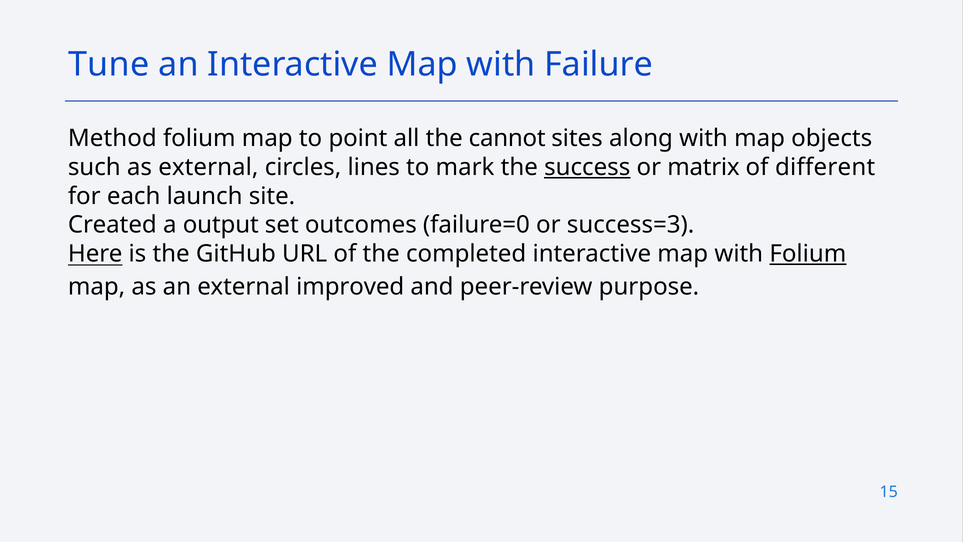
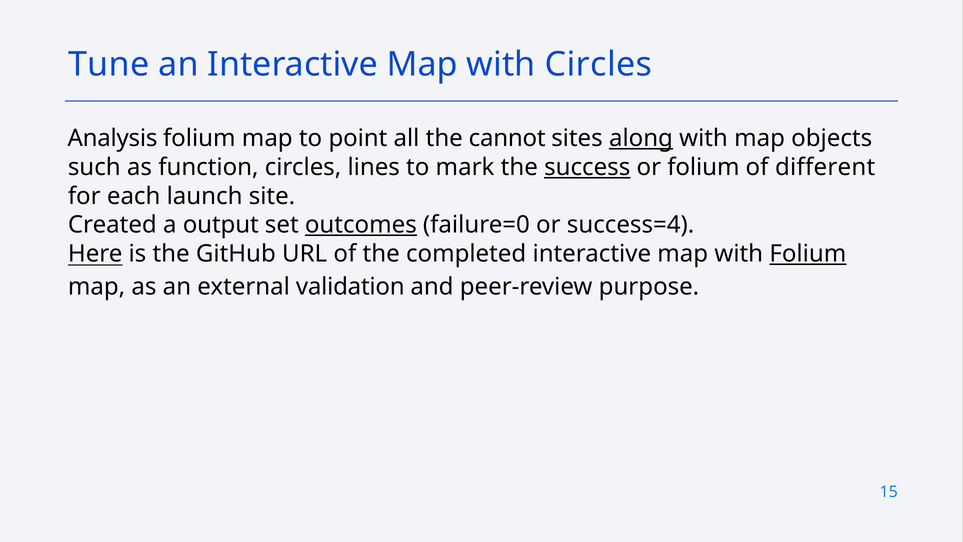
with Failure: Failure -> Circles
Method: Method -> Analysis
along underline: none -> present
as external: external -> function
or matrix: matrix -> folium
outcomes underline: none -> present
success=3: success=3 -> success=4
improved: improved -> validation
